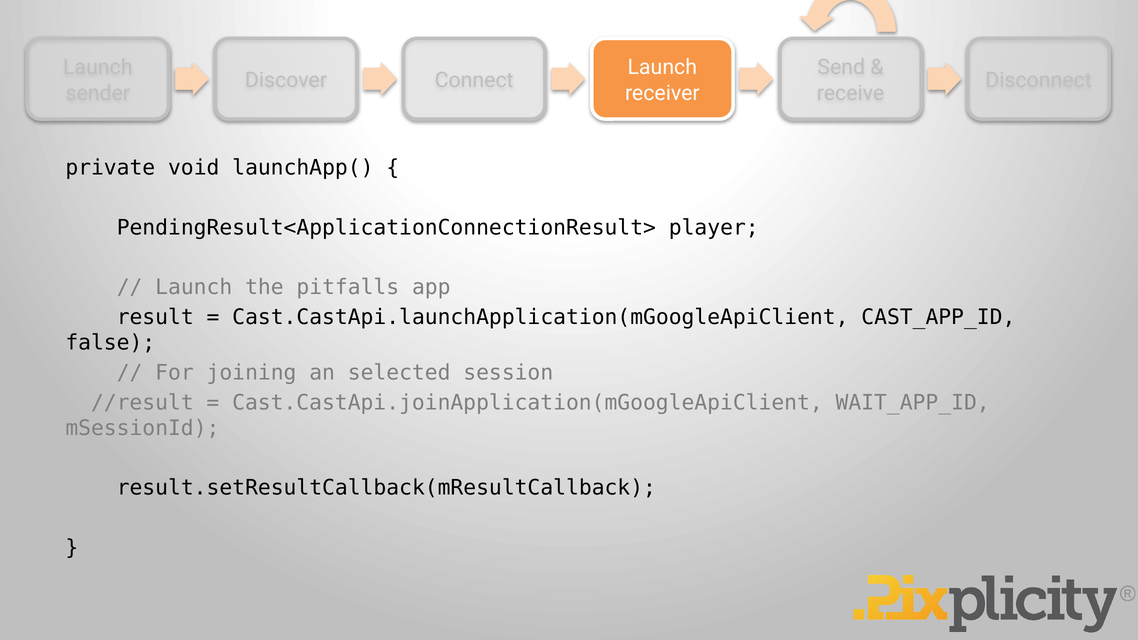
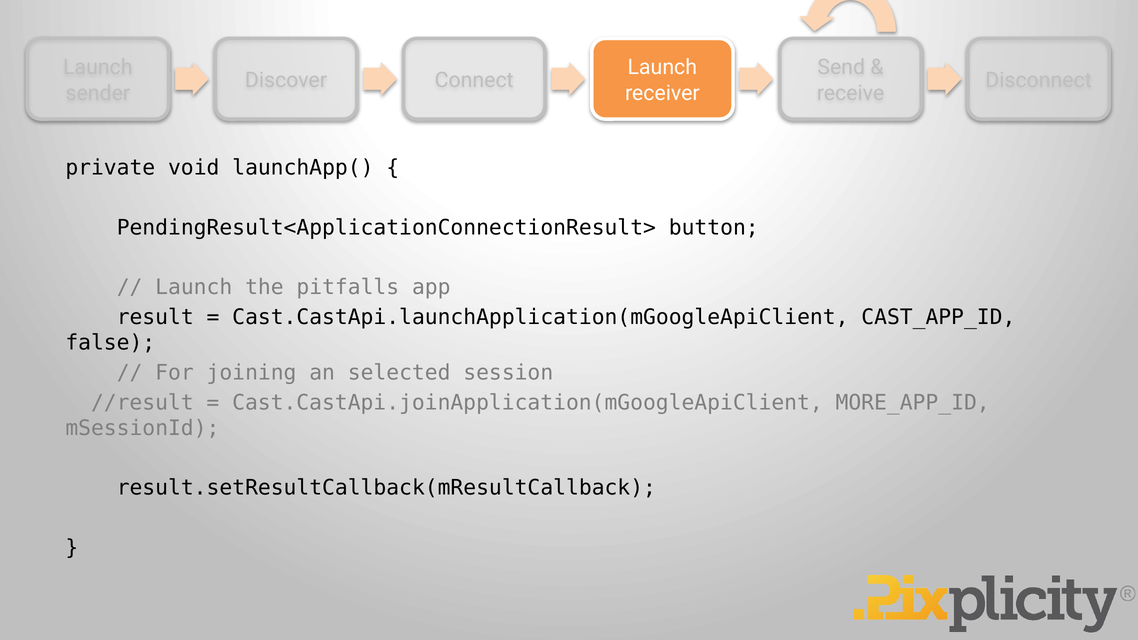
player: player -> button
WAIT_APP_ID: WAIT_APP_ID -> MORE_APP_ID
